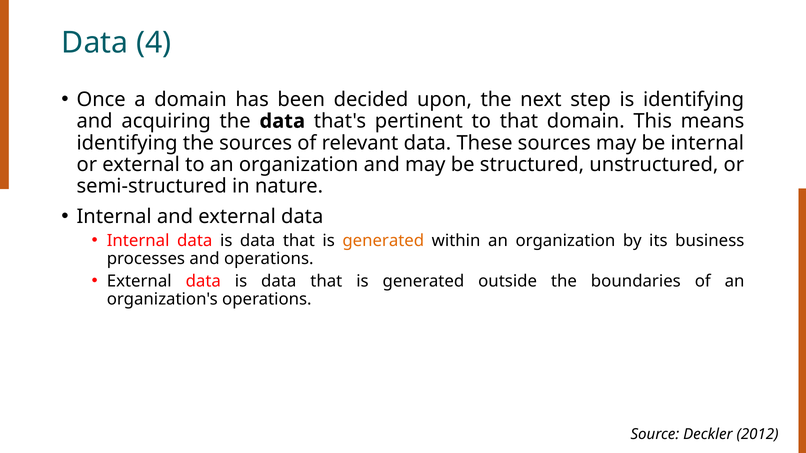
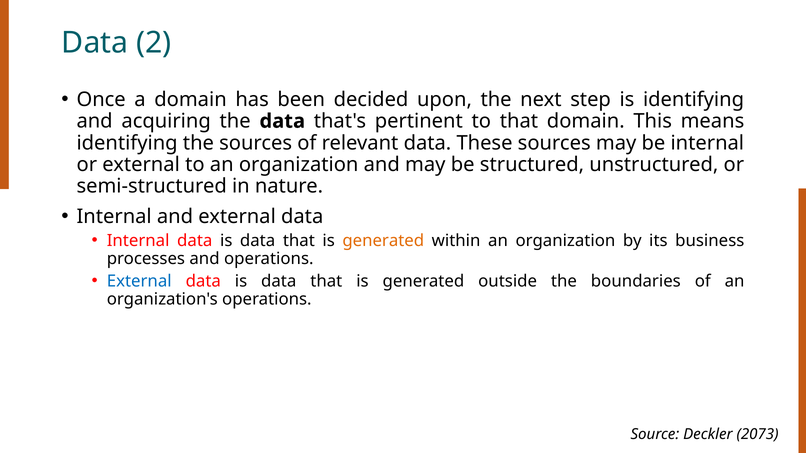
4: 4 -> 2
External at (139, 281) colour: black -> blue
2012: 2012 -> 2073
